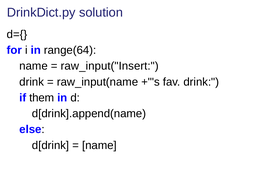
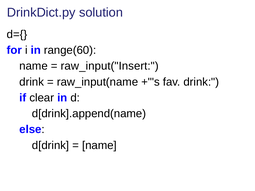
range(64: range(64 -> range(60
them: them -> clear
